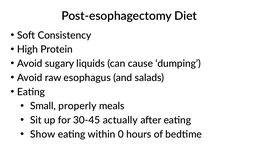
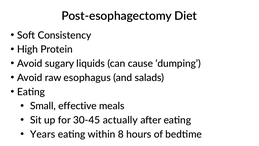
properly: properly -> effective
Show: Show -> Years
0: 0 -> 8
